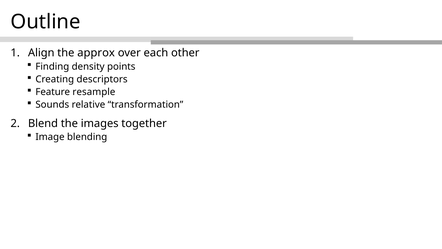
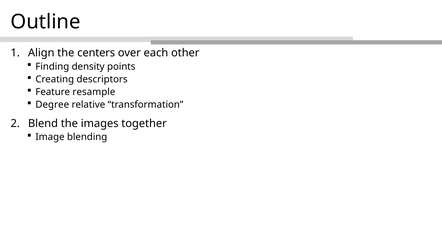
approx: approx -> centers
Sounds: Sounds -> Degree
